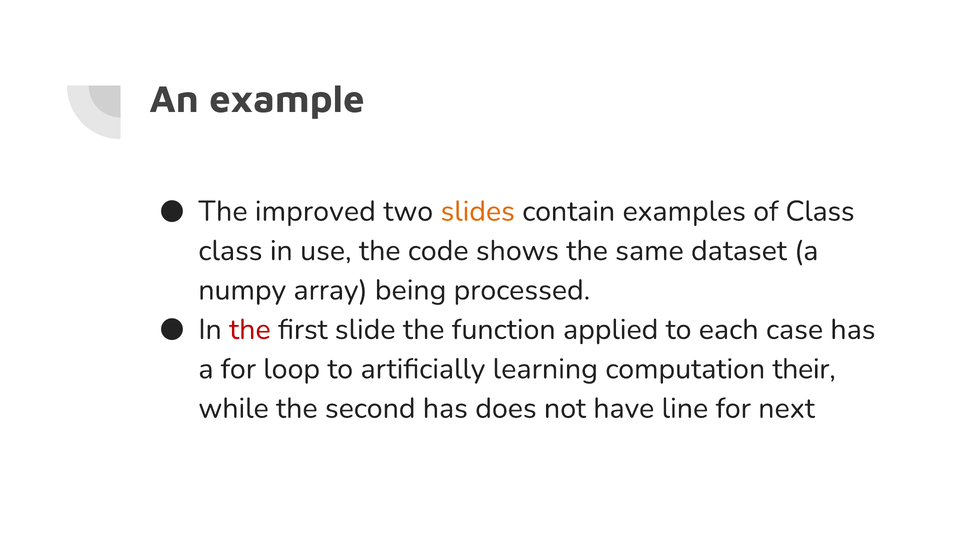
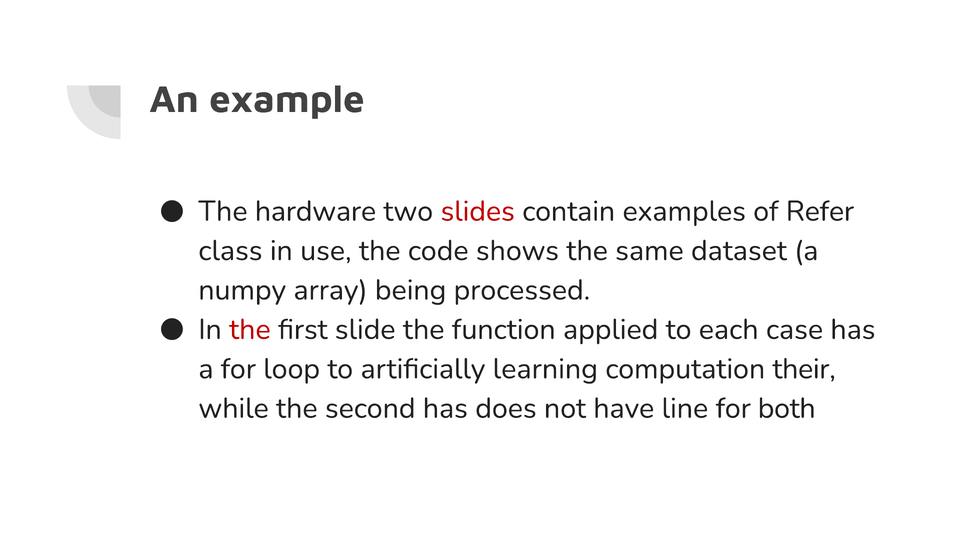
improved: improved -> hardware
slides colour: orange -> red
of Class: Class -> Refer
next: next -> both
